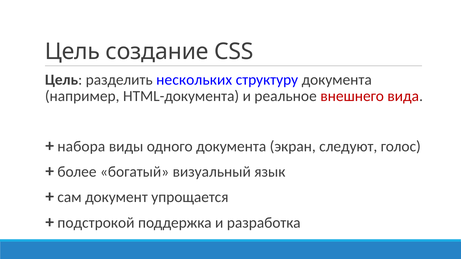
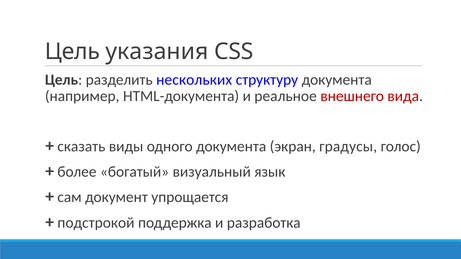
создание: создание -> указания
набора: набора -> сказать
следуют: следуют -> градусы
